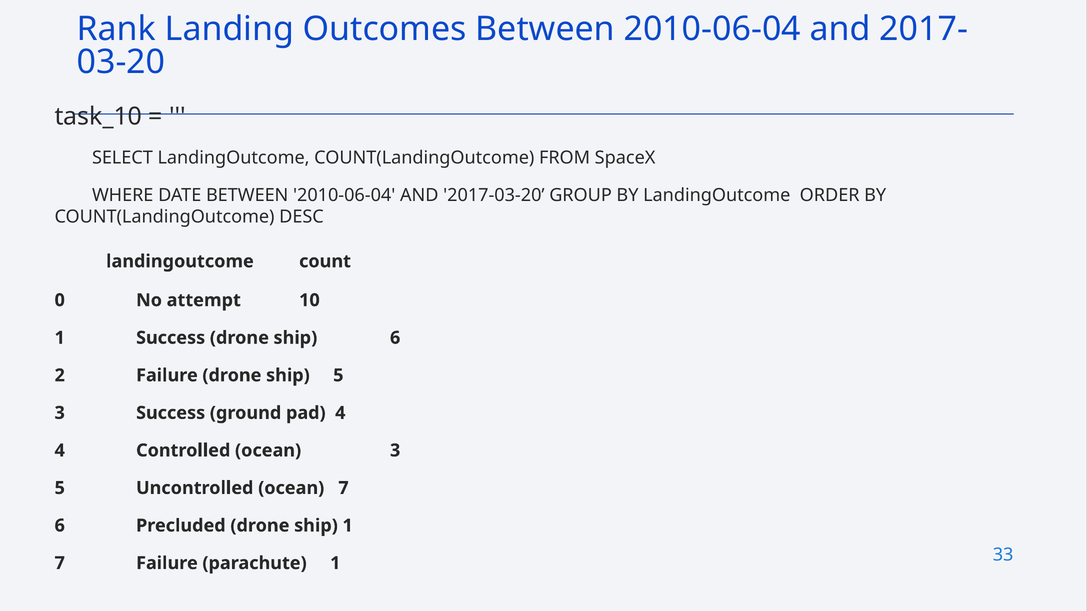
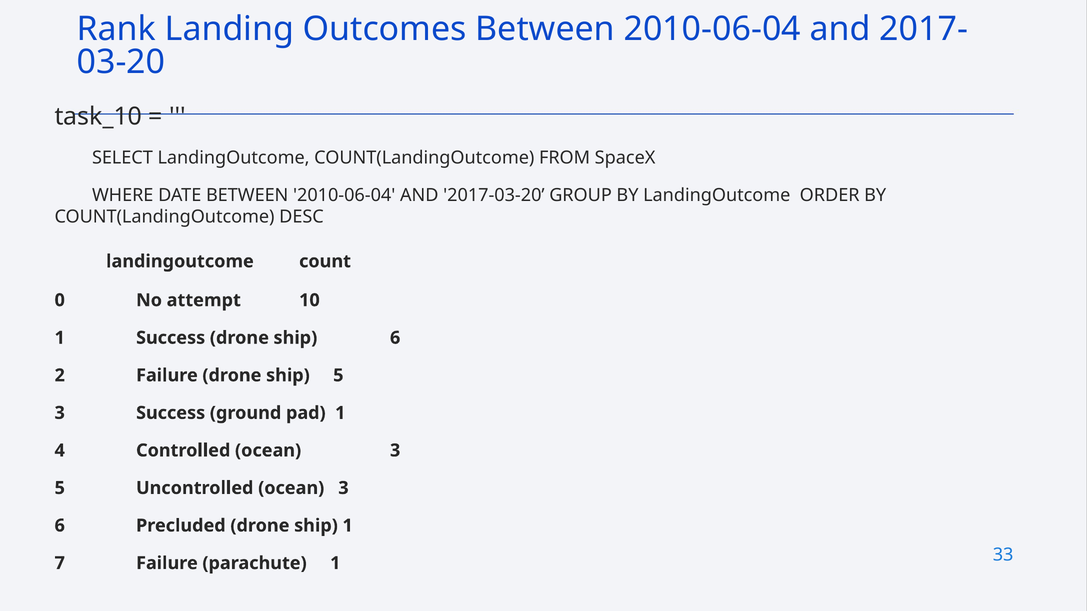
pad 4: 4 -> 1
Uncontrolled ocean 7: 7 -> 3
